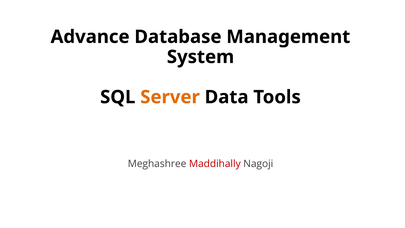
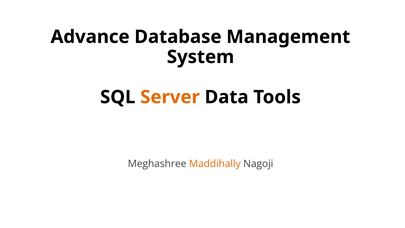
Maddihally colour: red -> orange
